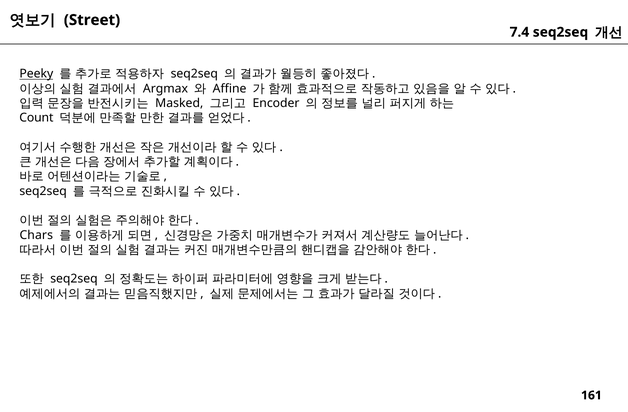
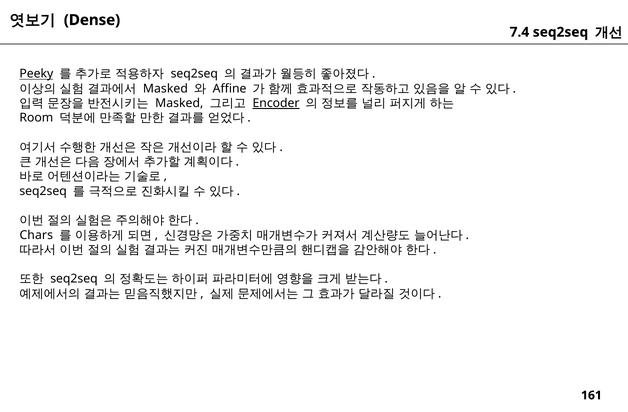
Street: Street -> Dense
Argmax at (165, 89): Argmax -> Masked
Encoder underline: none -> present
Count: Count -> Room
